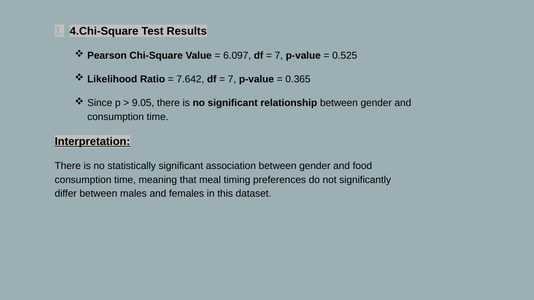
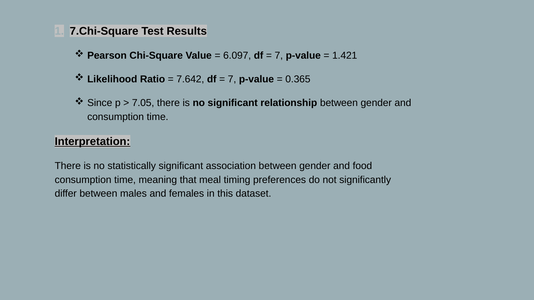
4.Chi-Square: 4.Chi-Square -> 7.Chi-Square
0.525: 0.525 -> 1.421
9.05: 9.05 -> 7.05
